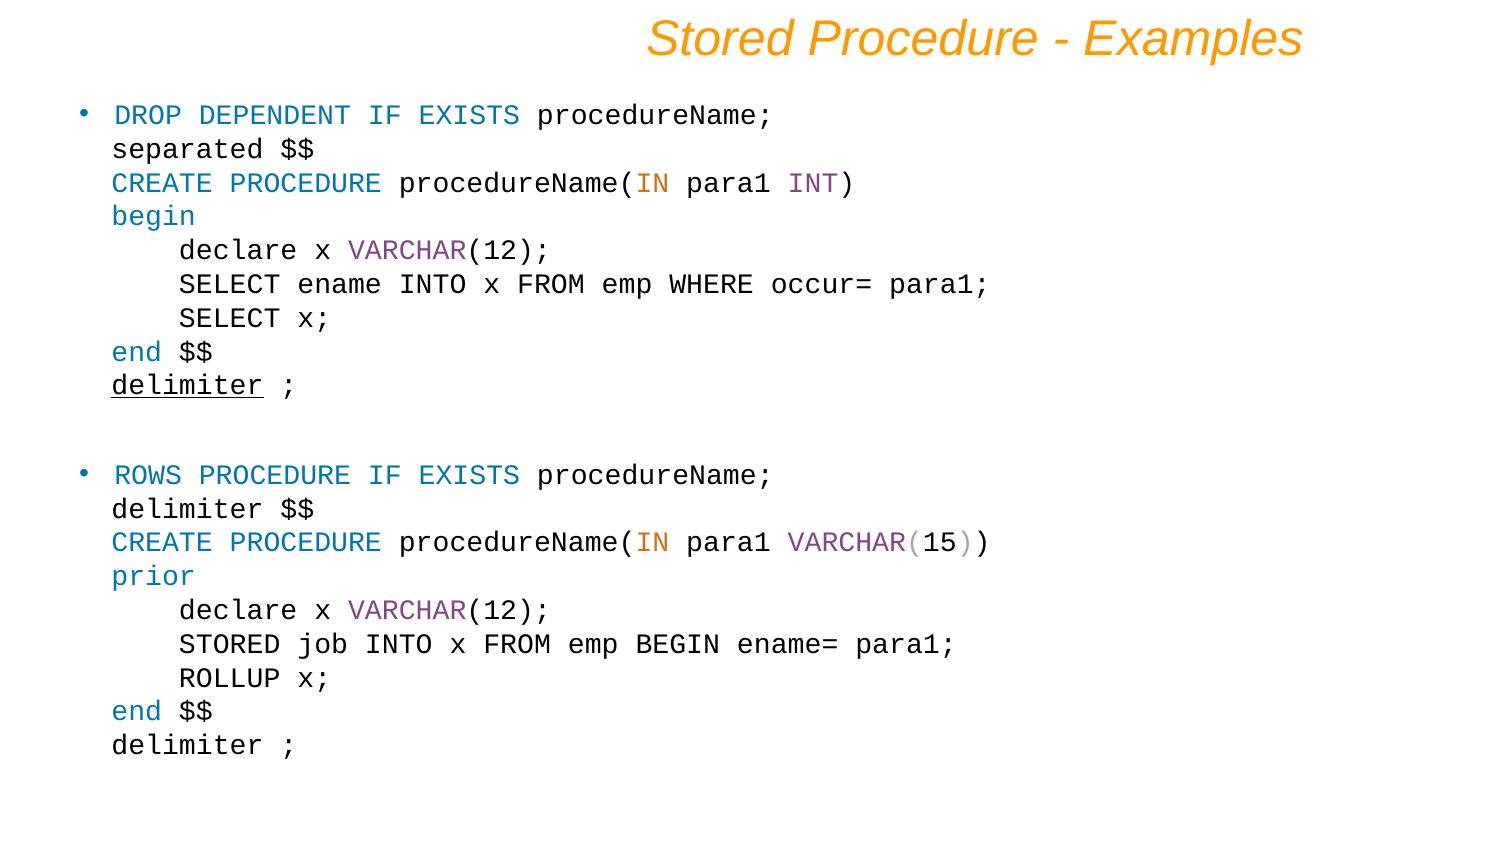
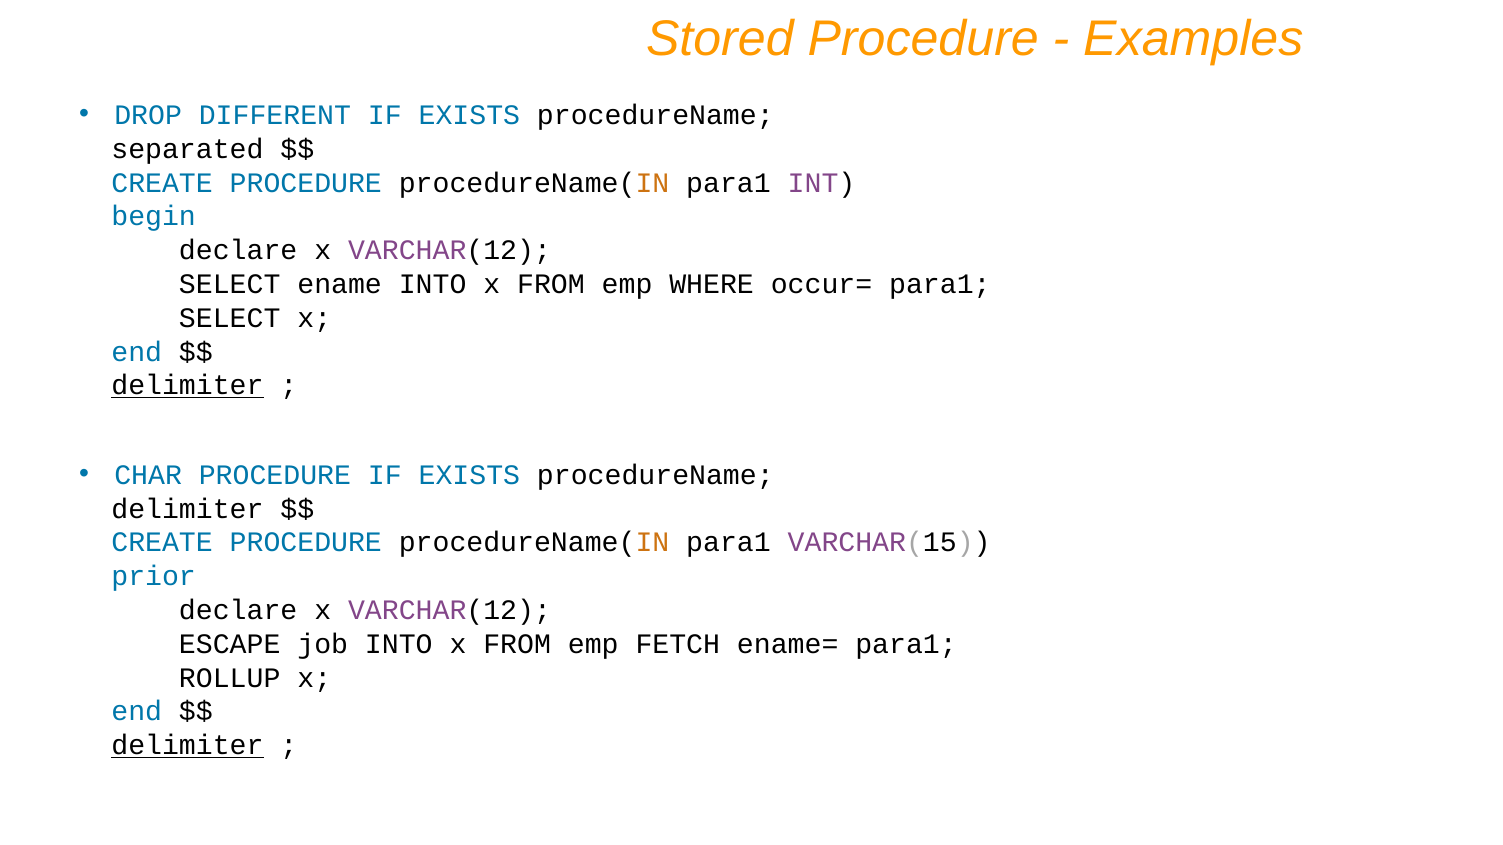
DEPENDENT: DEPENDENT -> DIFFERENT
ROWS: ROWS -> CHAR
STORED at (230, 644): STORED -> ESCAPE
emp BEGIN: BEGIN -> FETCH
delimiter at (187, 746) underline: none -> present
